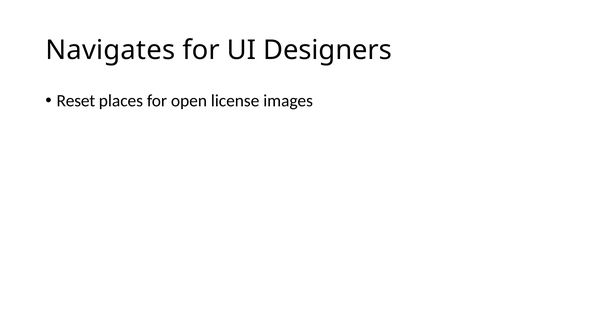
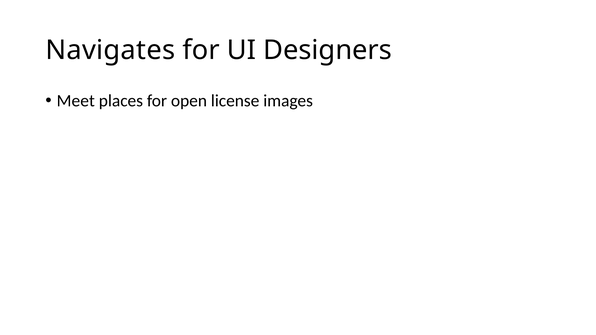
Reset: Reset -> Meet
